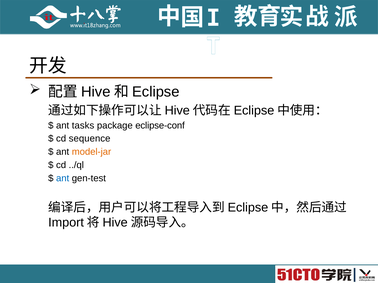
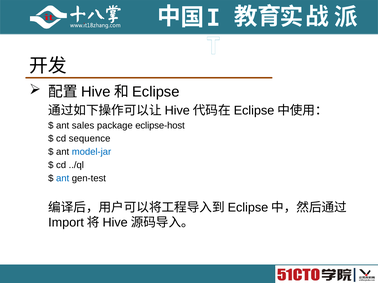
tasks: tasks -> sales
eclipse-conf: eclipse-conf -> eclipse-host
model-jar colour: orange -> blue
